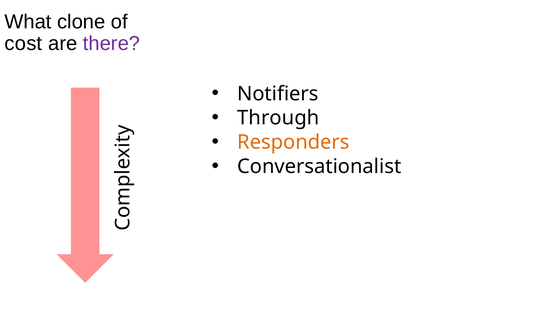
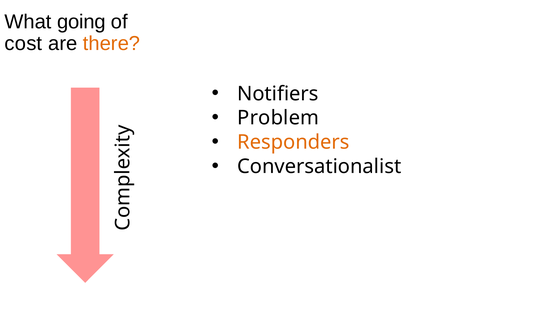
clone: clone -> going
there colour: purple -> orange
Through: Through -> Problem
